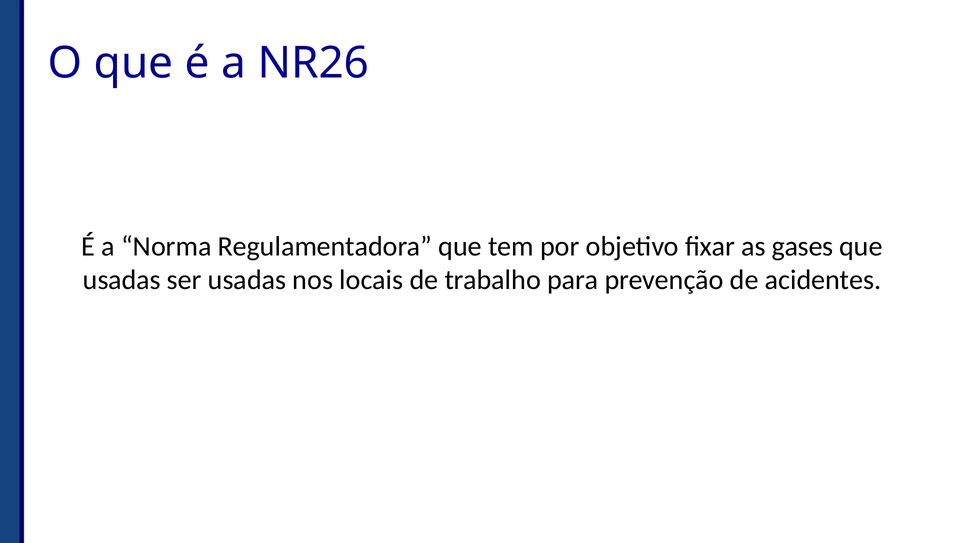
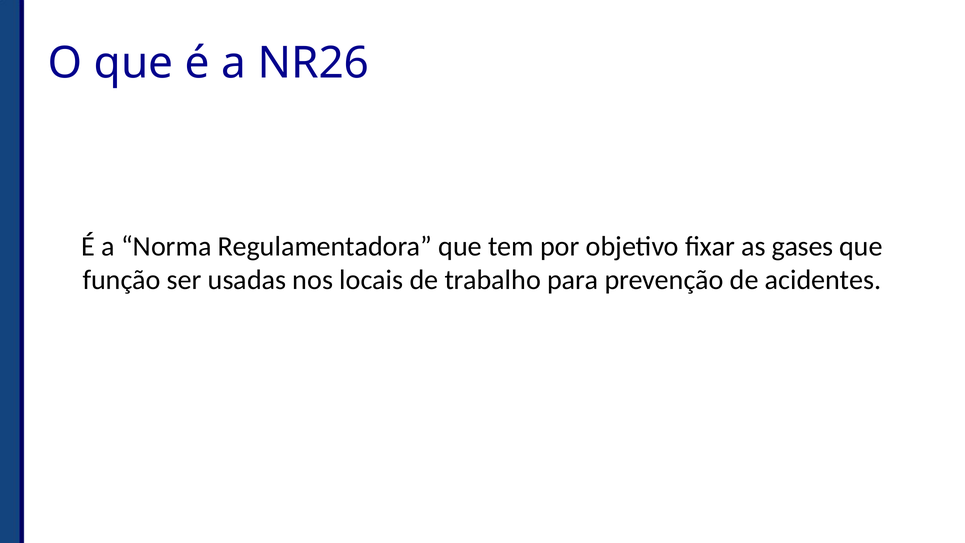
usadas at (122, 280): usadas -> função
